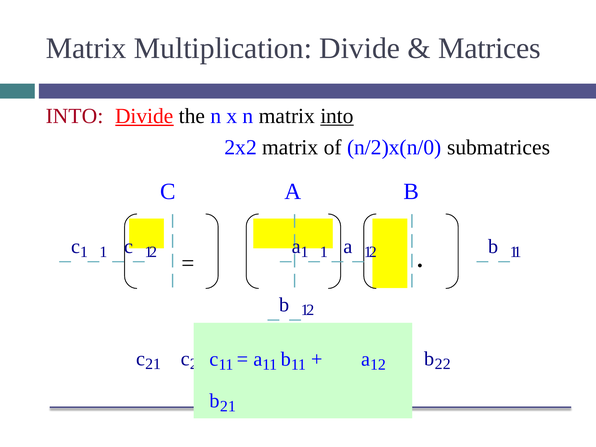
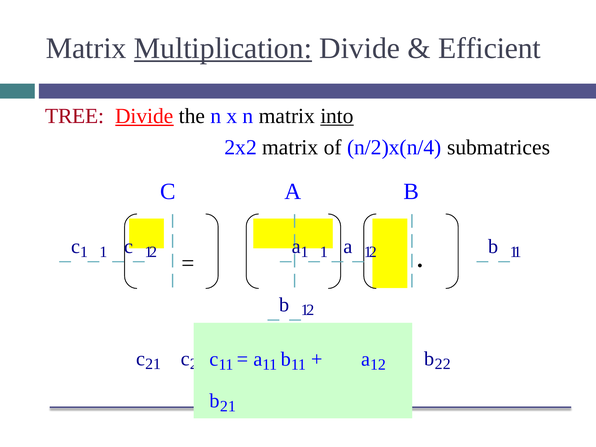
Multiplication underline: none -> present
Matrices: Matrices -> Efficient
INTO at (75, 116): INTO -> TREE
n/2)x(n/0: n/2)x(n/0 -> n/2)x(n/4
